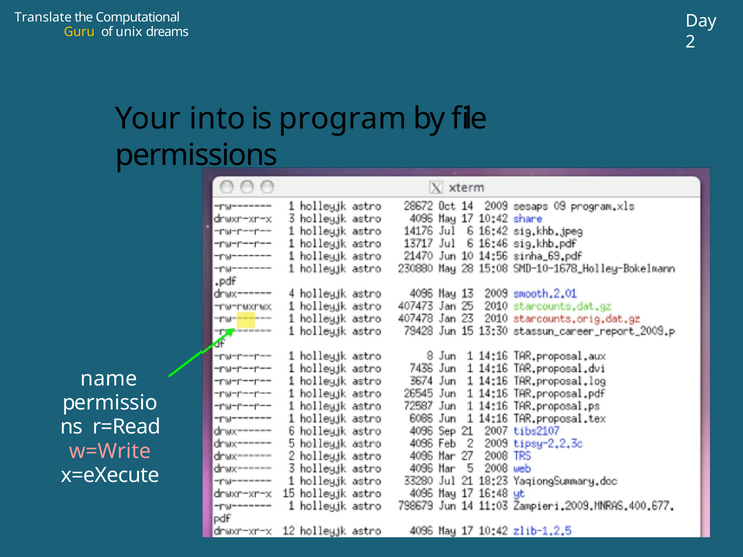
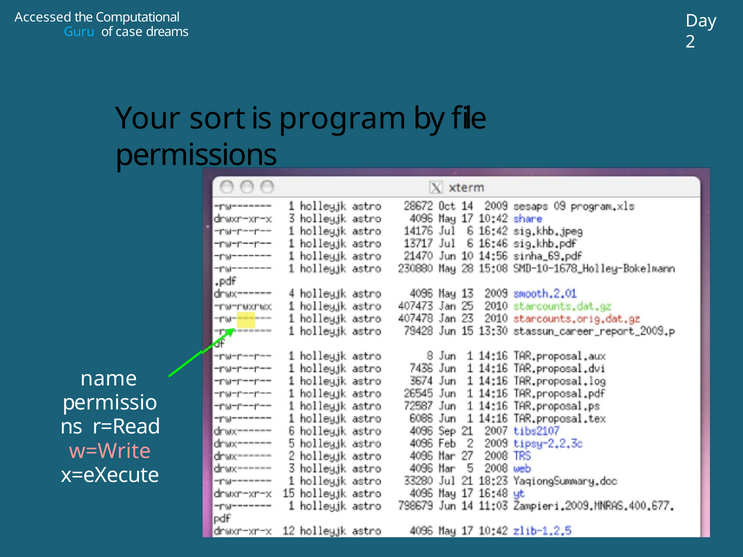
Translate: Translate -> Accessed
Guru colour: yellow -> light blue
unix: unix -> case
into: into -> sort
